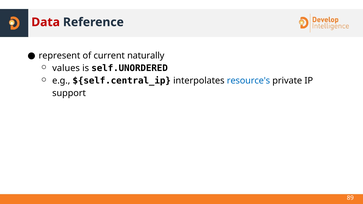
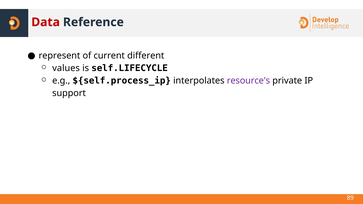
naturally: naturally -> different
self.UNORDERED: self.UNORDERED -> self.LIFECYCLE
${self.central_ip: ${self.central_ip -> ${self.process_ip
resource's colour: blue -> purple
